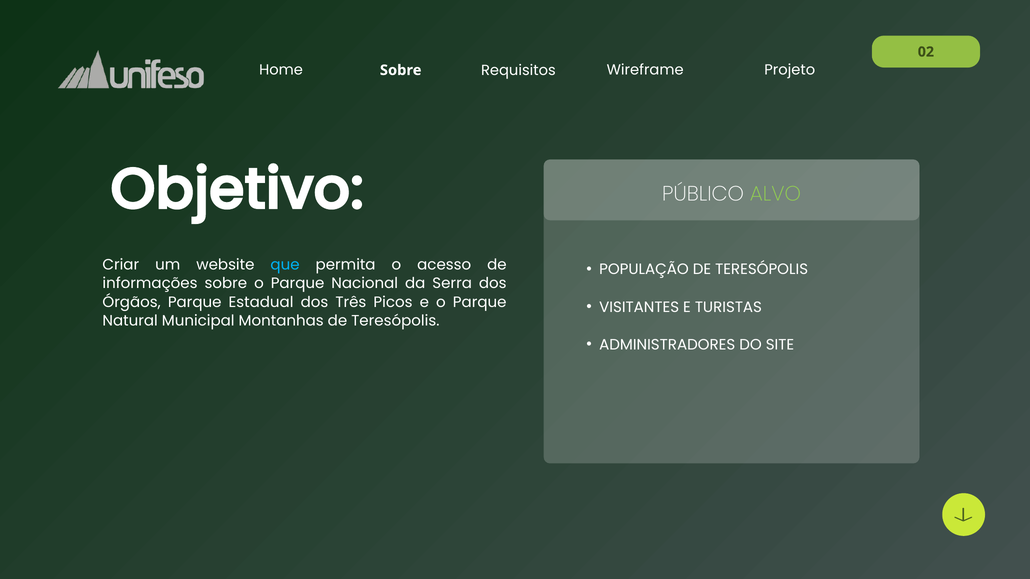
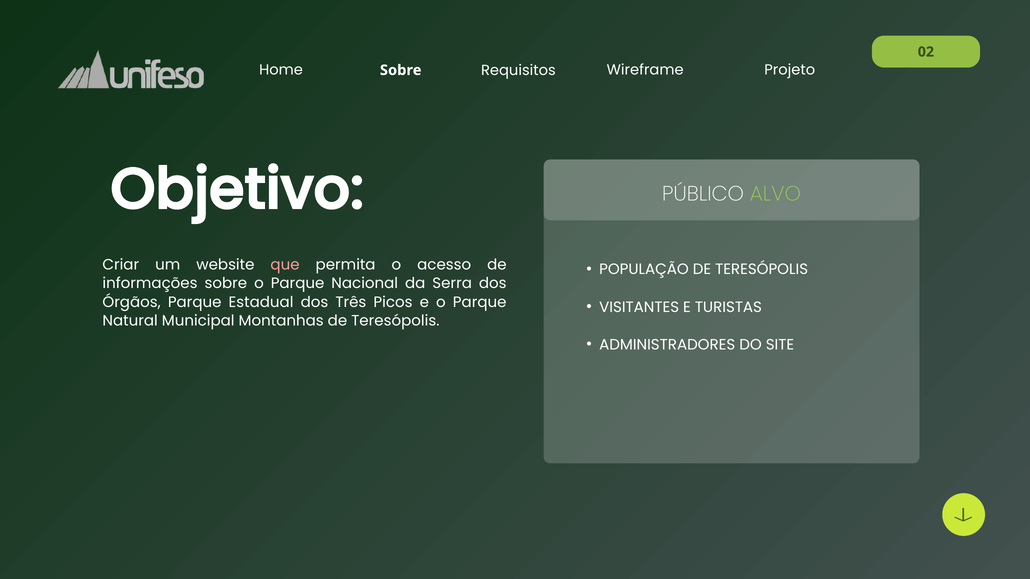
que colour: light blue -> pink
